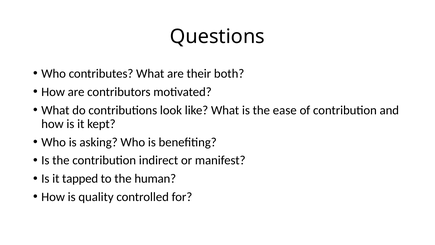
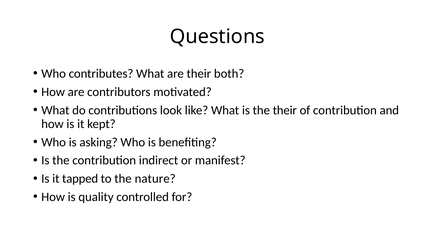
the ease: ease -> their
human: human -> nature
